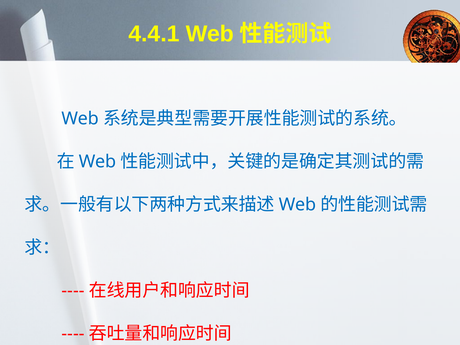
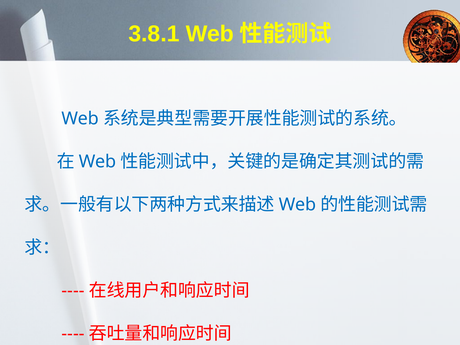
4.4.1: 4.4.1 -> 3.8.1
